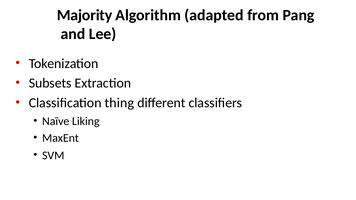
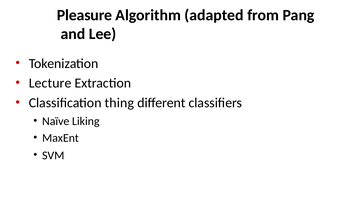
Majority: Majority -> Pleasure
Subsets: Subsets -> Lecture
